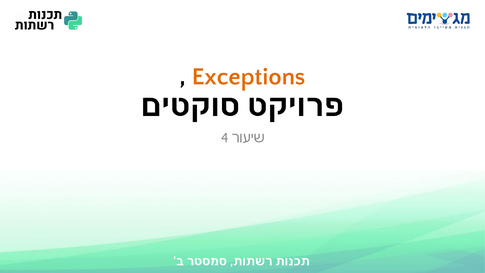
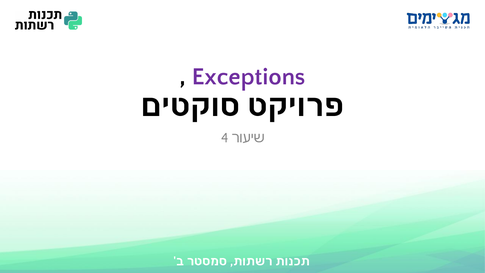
Exceptions colour: orange -> purple
